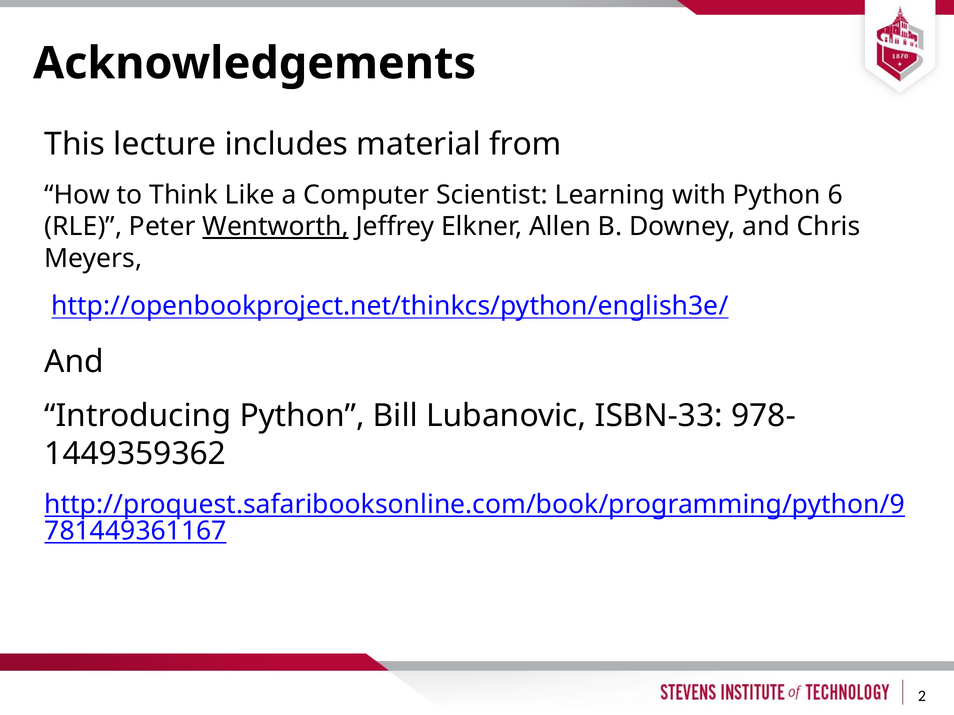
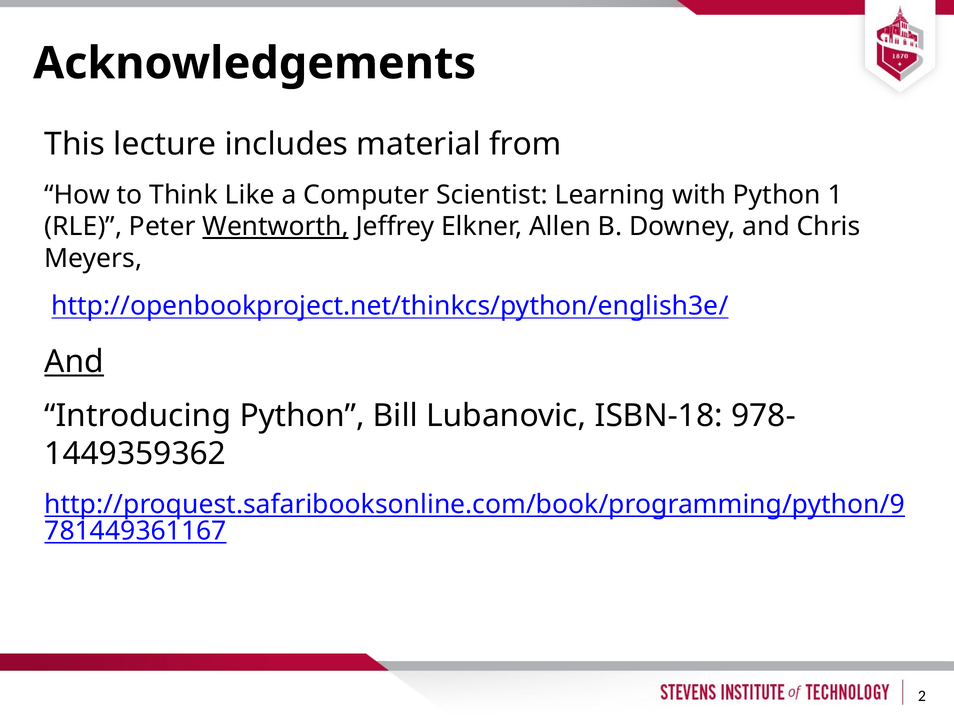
6: 6 -> 1
And at (74, 362) underline: none -> present
ISBN-33: ISBN-33 -> ISBN-18
